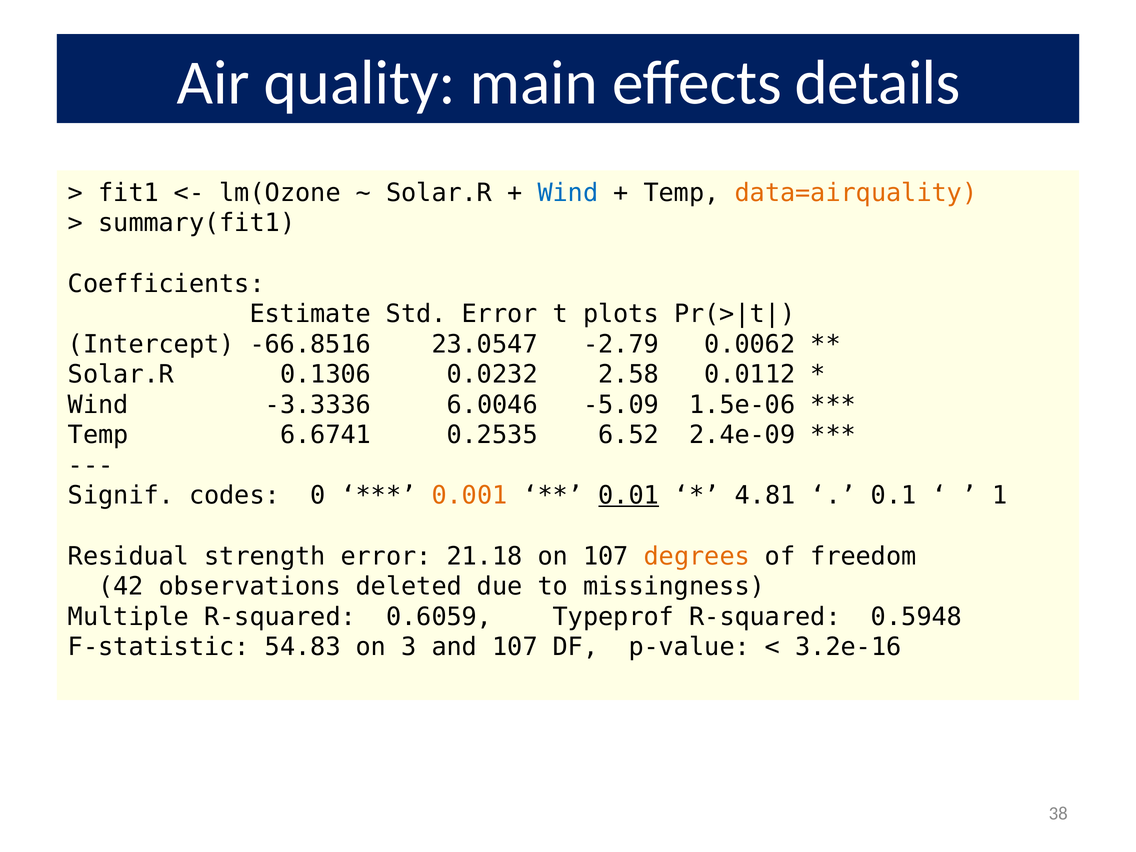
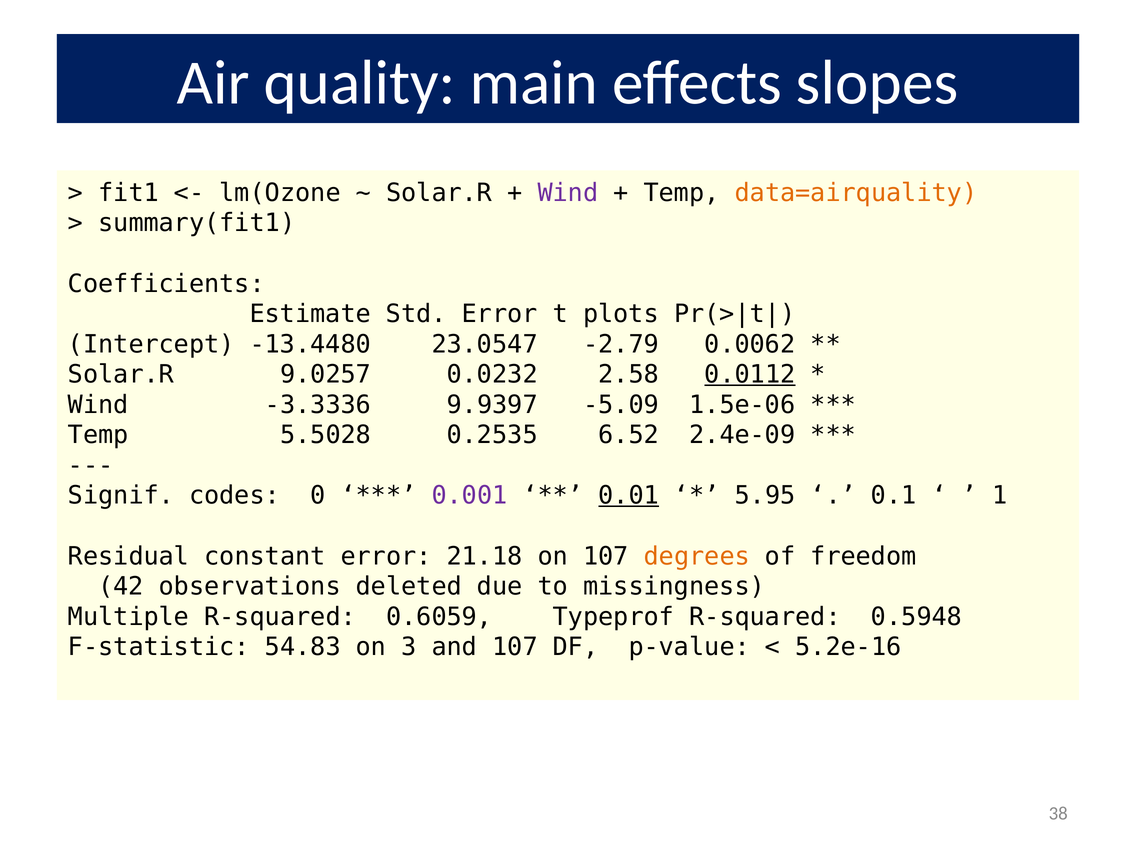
details: details -> slopes
Wind at (568, 193) colour: blue -> purple
-66.8516: -66.8516 -> -13.4480
0.1306: 0.1306 -> 9.0257
0.0112 underline: none -> present
6.0046: 6.0046 -> 9.9397
6.6741: 6.6741 -> 5.5028
0.001 colour: orange -> purple
4.81: 4.81 -> 5.95
strength: strength -> constant
3.2e-16: 3.2e-16 -> 5.2e-16
